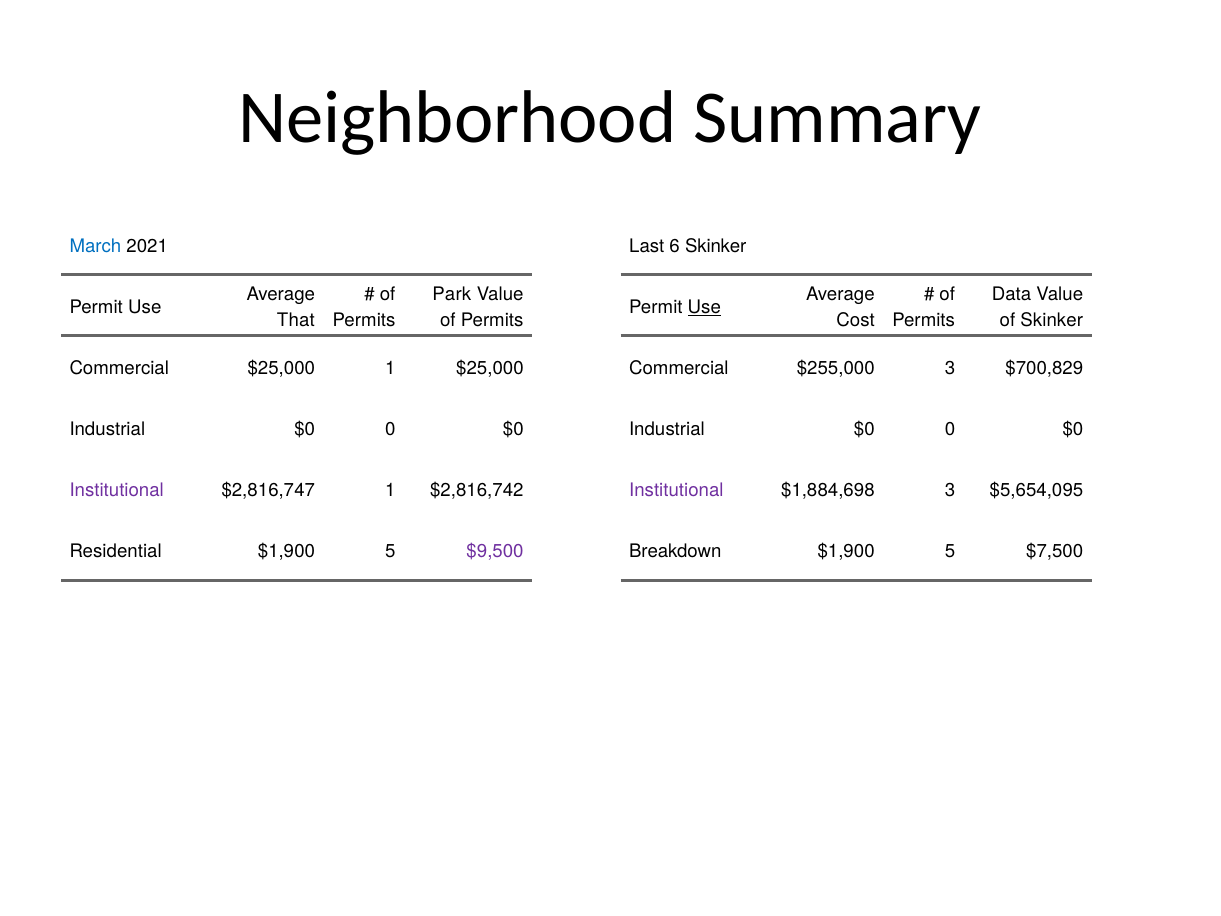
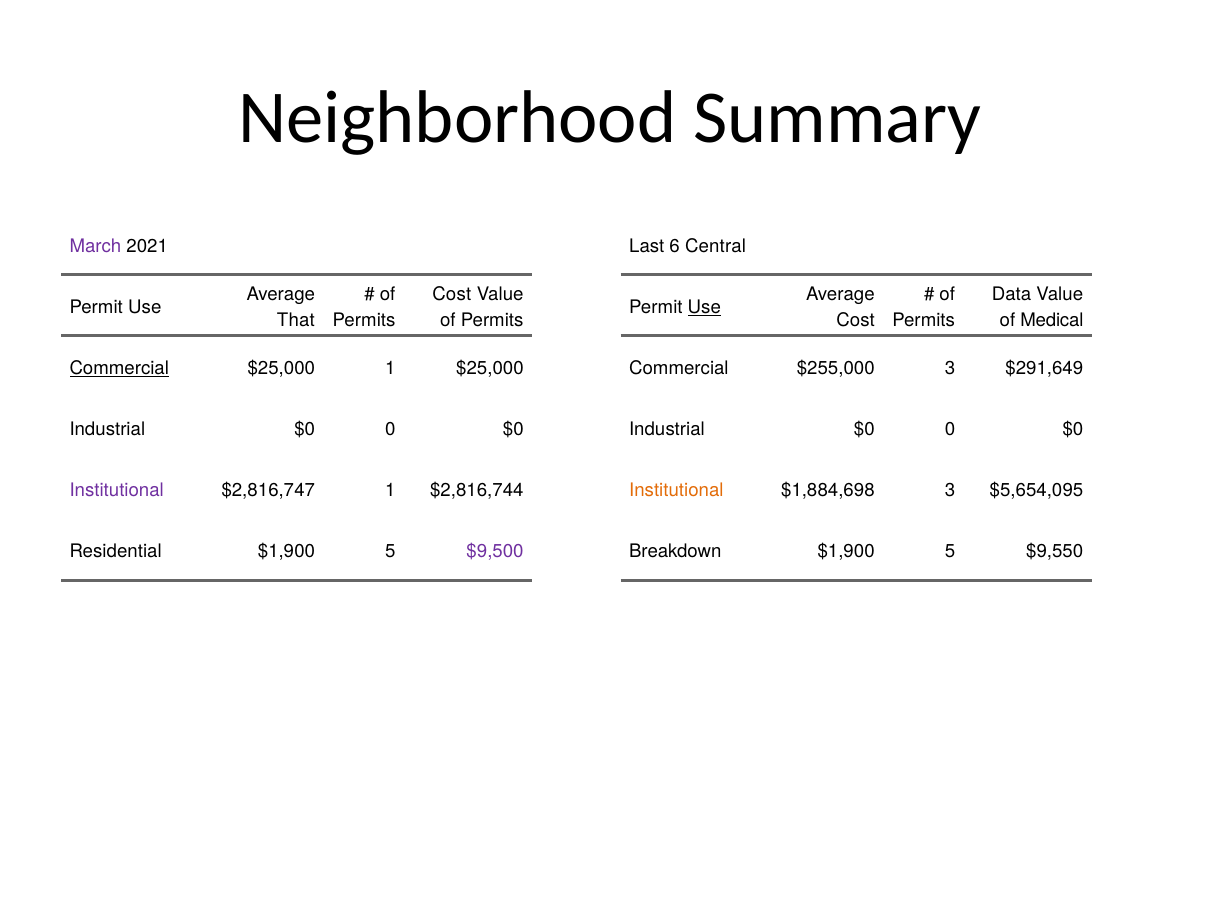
March colour: blue -> purple
6 Skinker: Skinker -> Central
Park at (452, 294): Park -> Cost
of Skinker: Skinker -> Medical
Commercial at (119, 368) underline: none -> present
$700,829: $700,829 -> $291,649
$2,816,742: $2,816,742 -> $2,816,744
Institutional at (676, 490) colour: purple -> orange
$7,500: $7,500 -> $9,550
